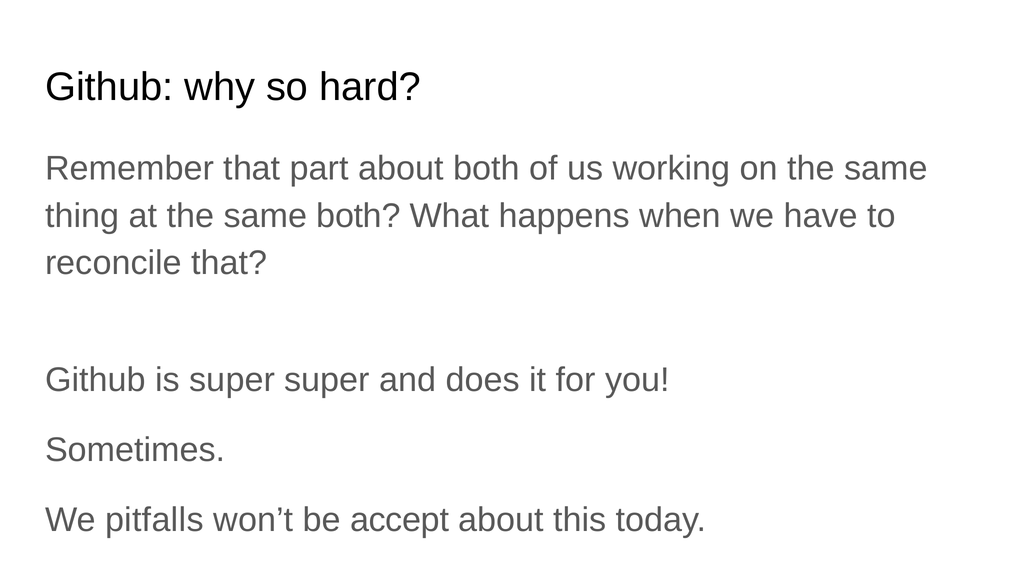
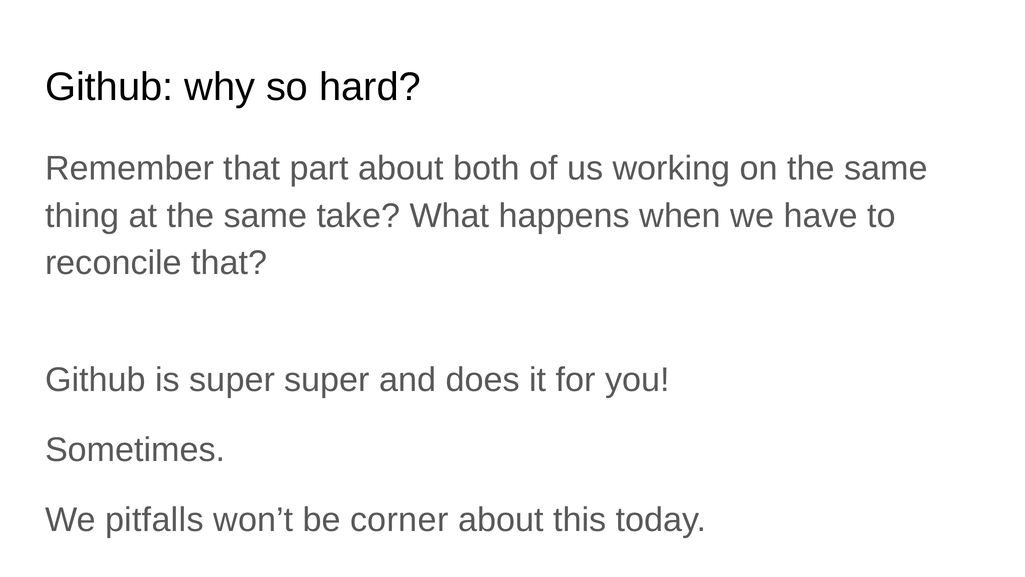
same both: both -> take
accept: accept -> corner
